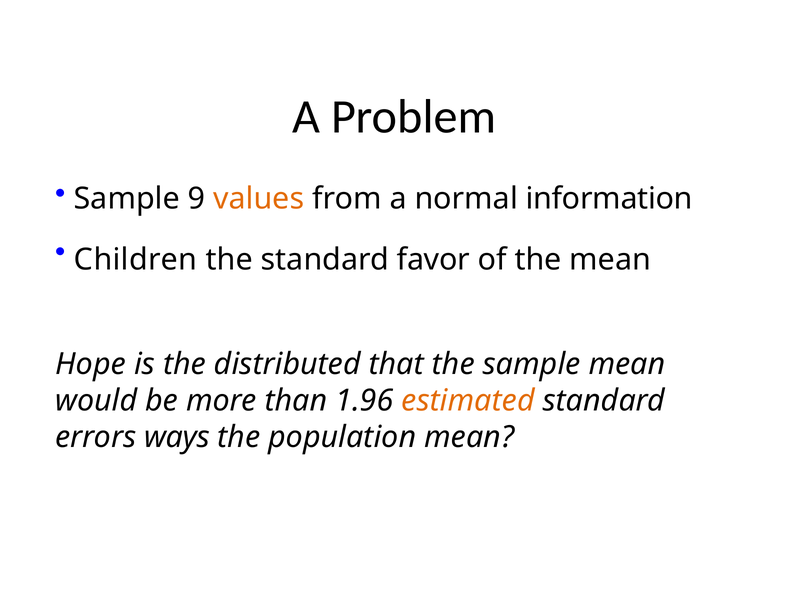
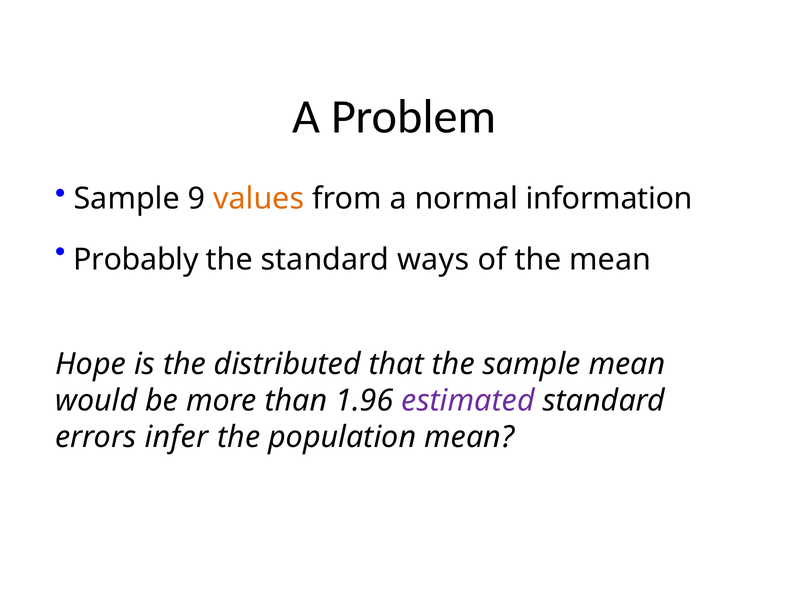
Children: Children -> Probably
favor: favor -> ways
estimated colour: orange -> purple
ways: ways -> infer
